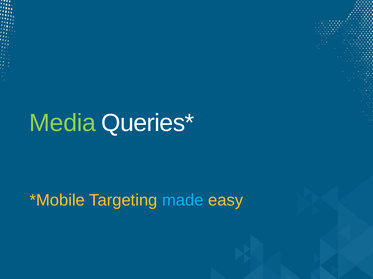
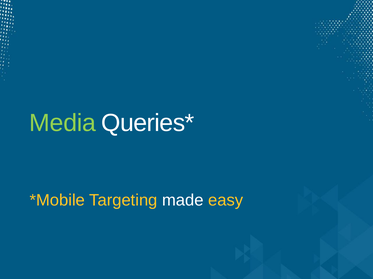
made colour: light blue -> white
